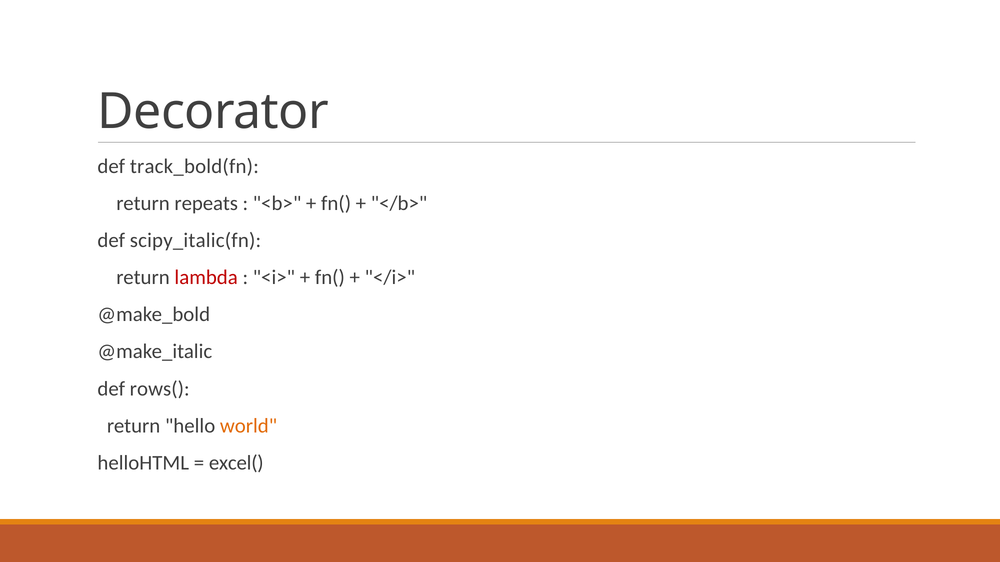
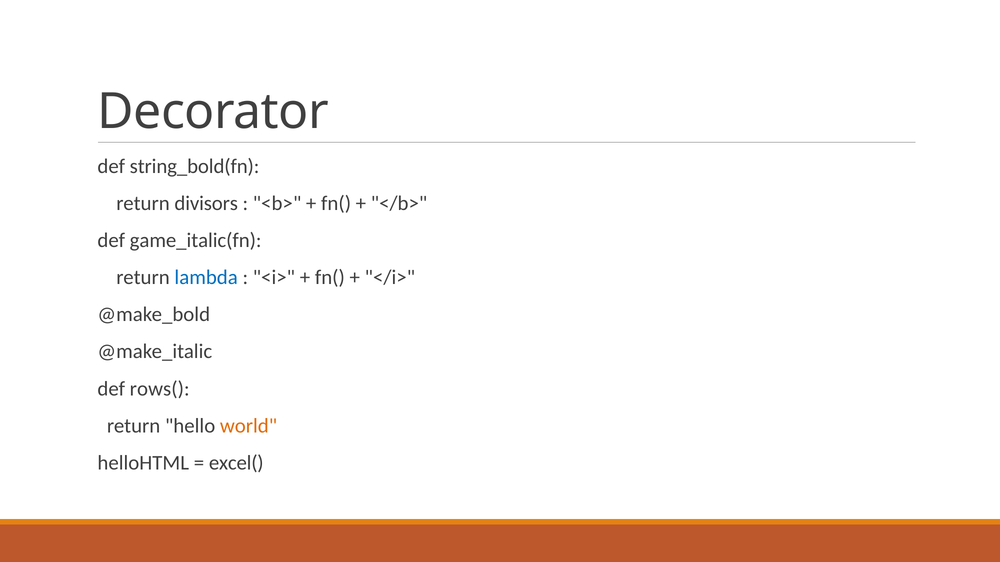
track_bold(fn: track_bold(fn -> string_bold(fn
repeats: repeats -> divisors
scipy_italic(fn: scipy_italic(fn -> game_italic(fn
lambda colour: red -> blue
